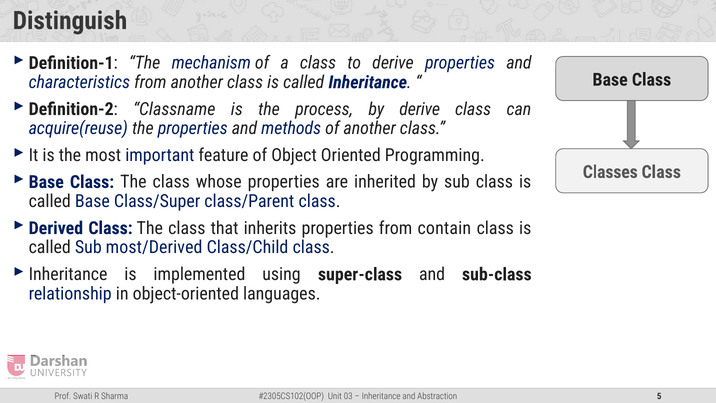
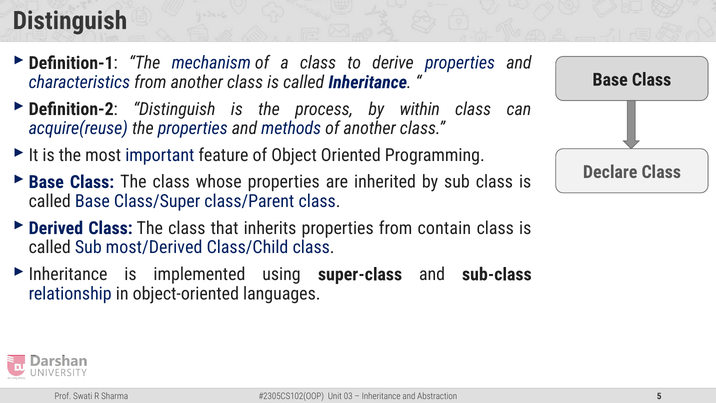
Definition-2 Classname: Classname -> Distinguish
by derive: derive -> within
Classes: Classes -> Declare
